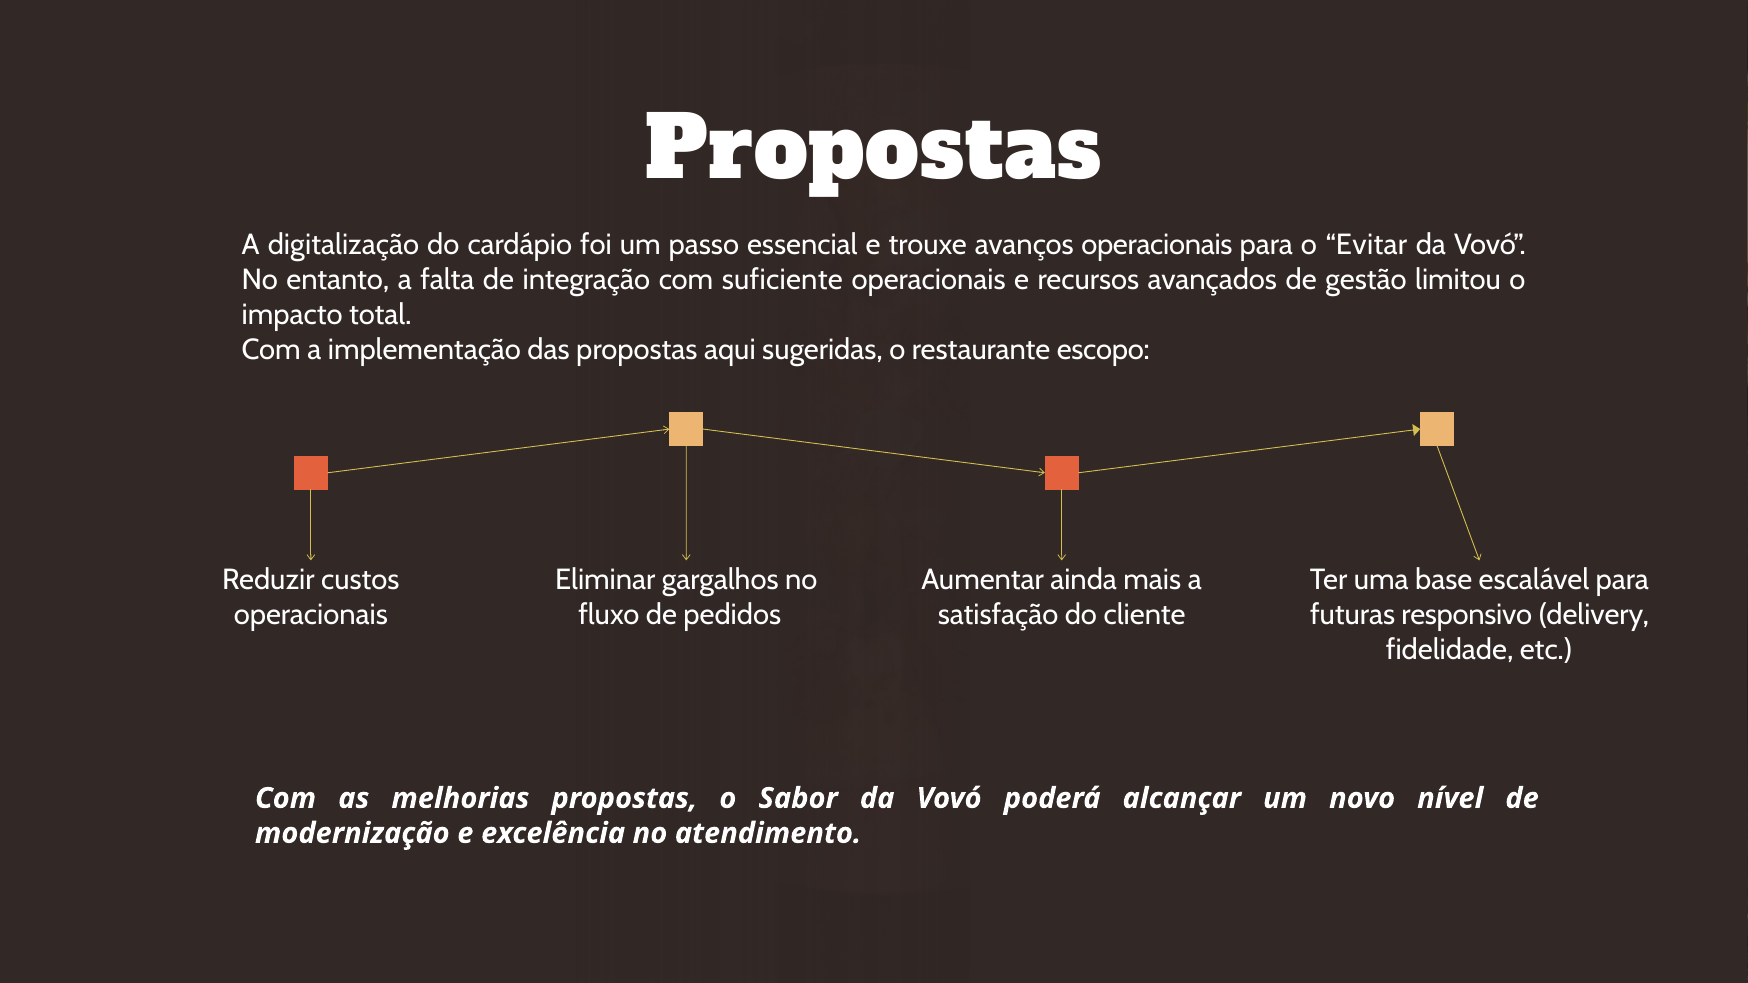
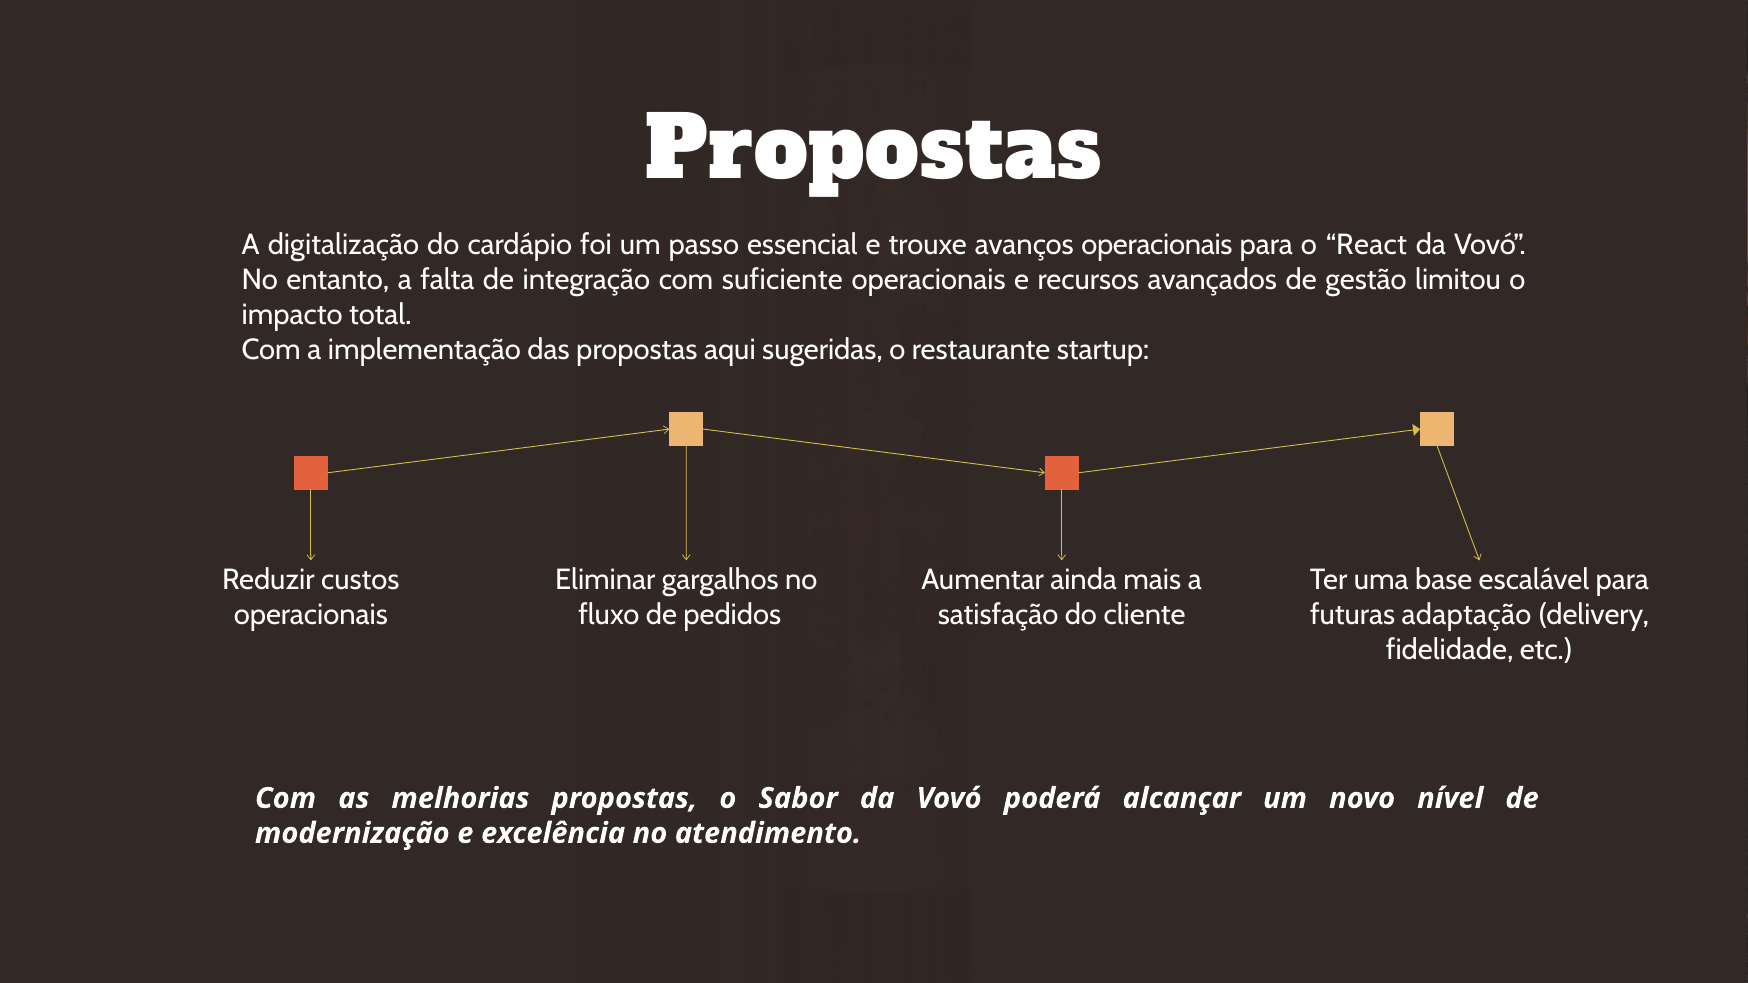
Evitar: Evitar -> React
escopo: escopo -> startup
responsivo: responsivo -> adaptação
